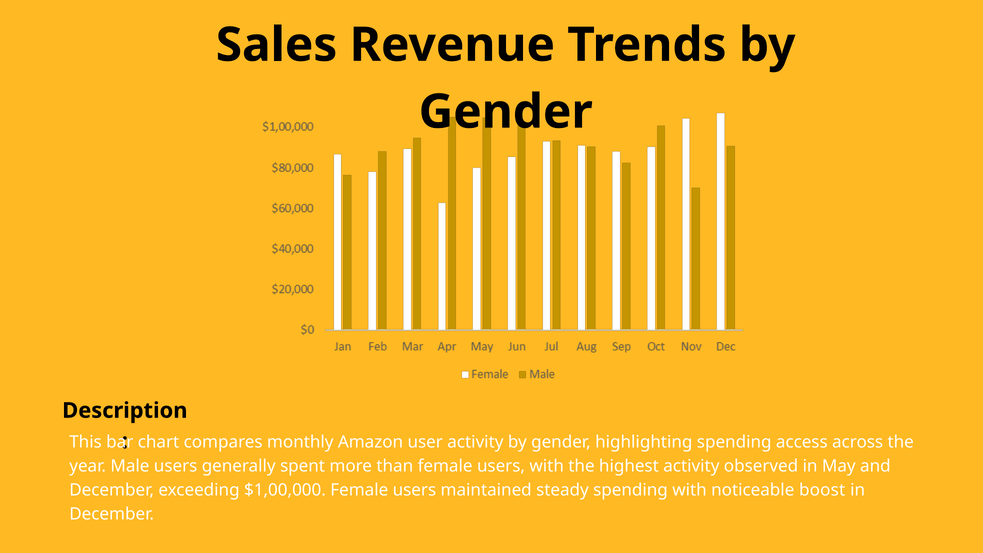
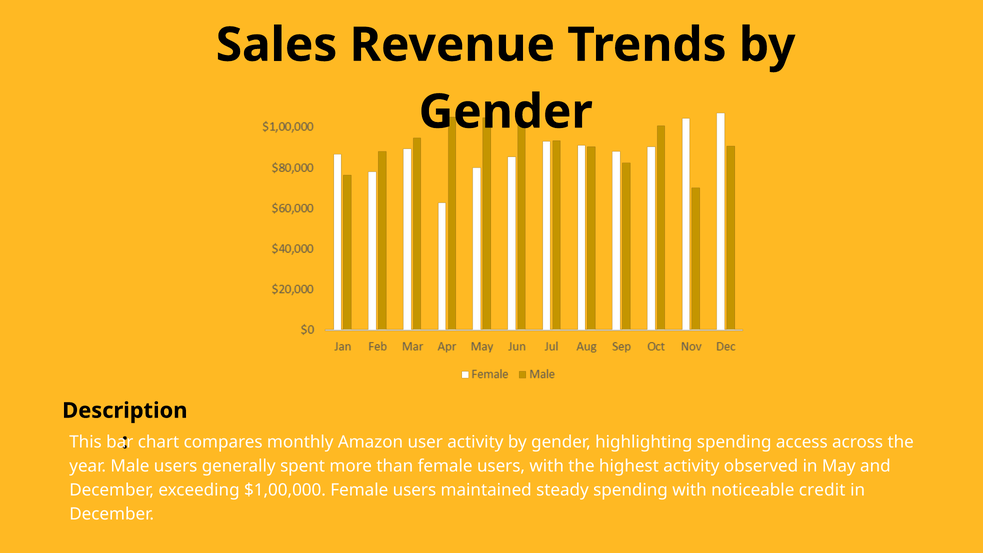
boost: boost -> credit
